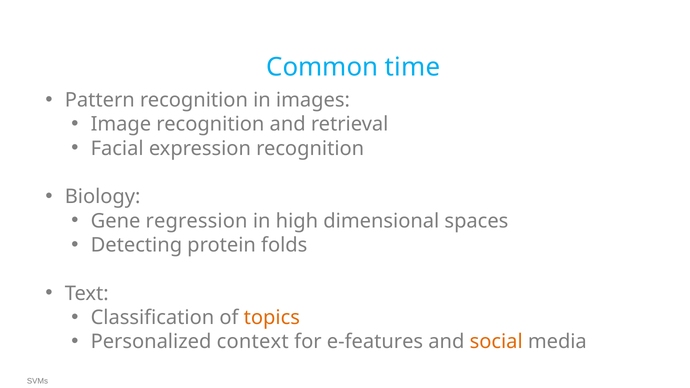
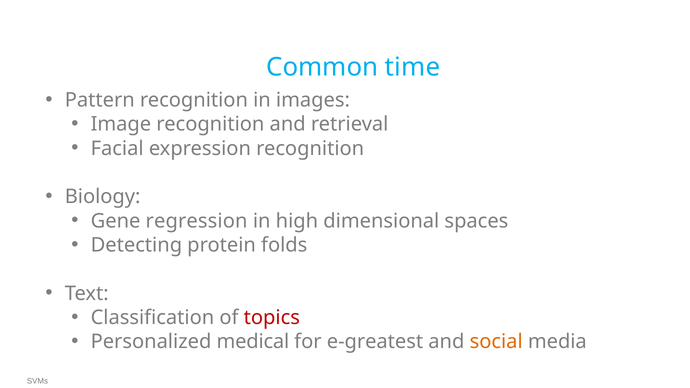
topics colour: orange -> red
context: context -> medical
e-features: e-features -> e-greatest
